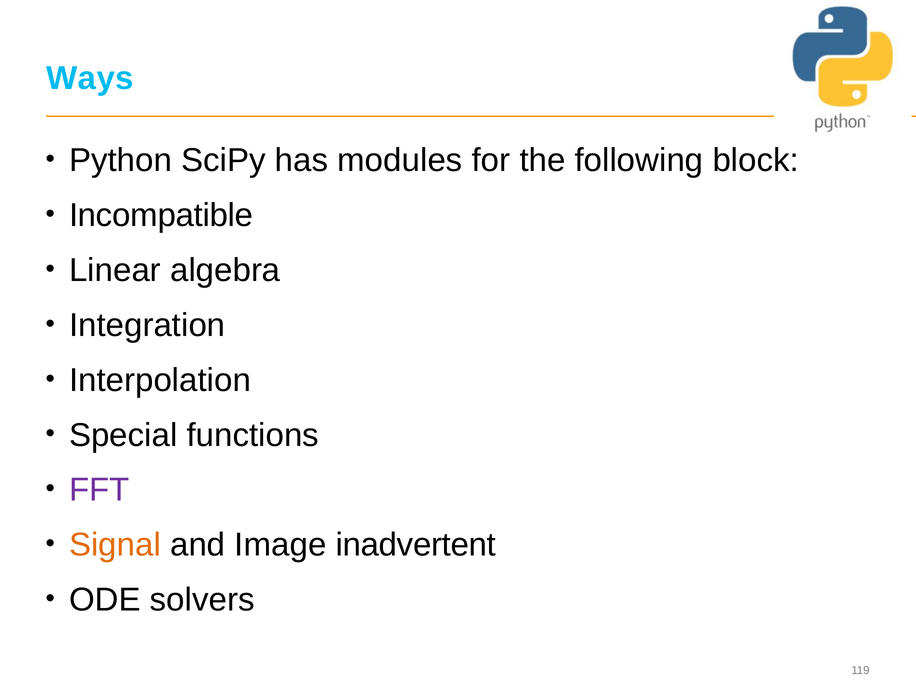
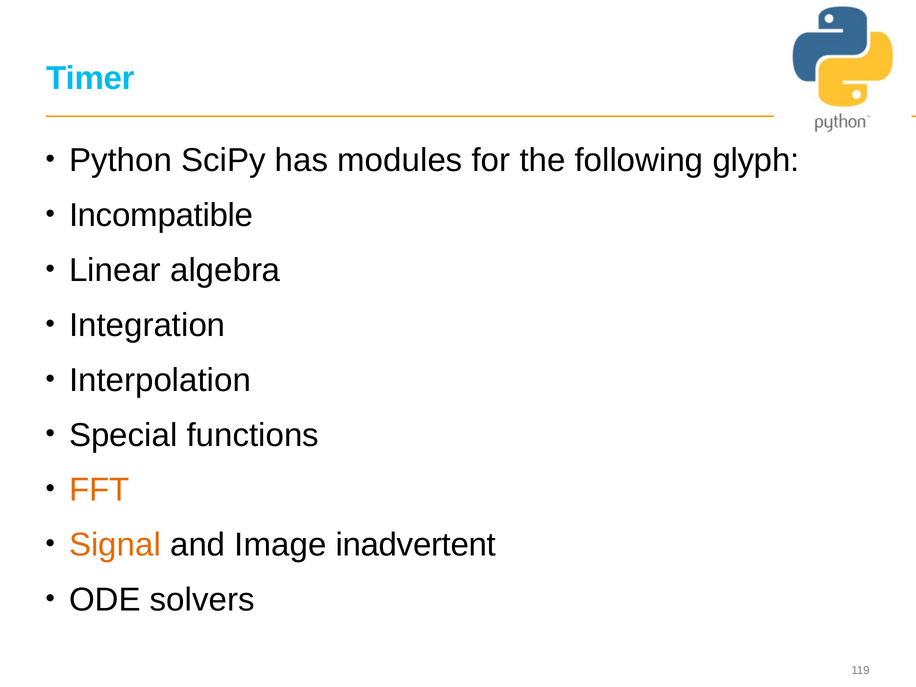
Ways: Ways -> Timer
block: block -> glyph
FFT colour: purple -> orange
